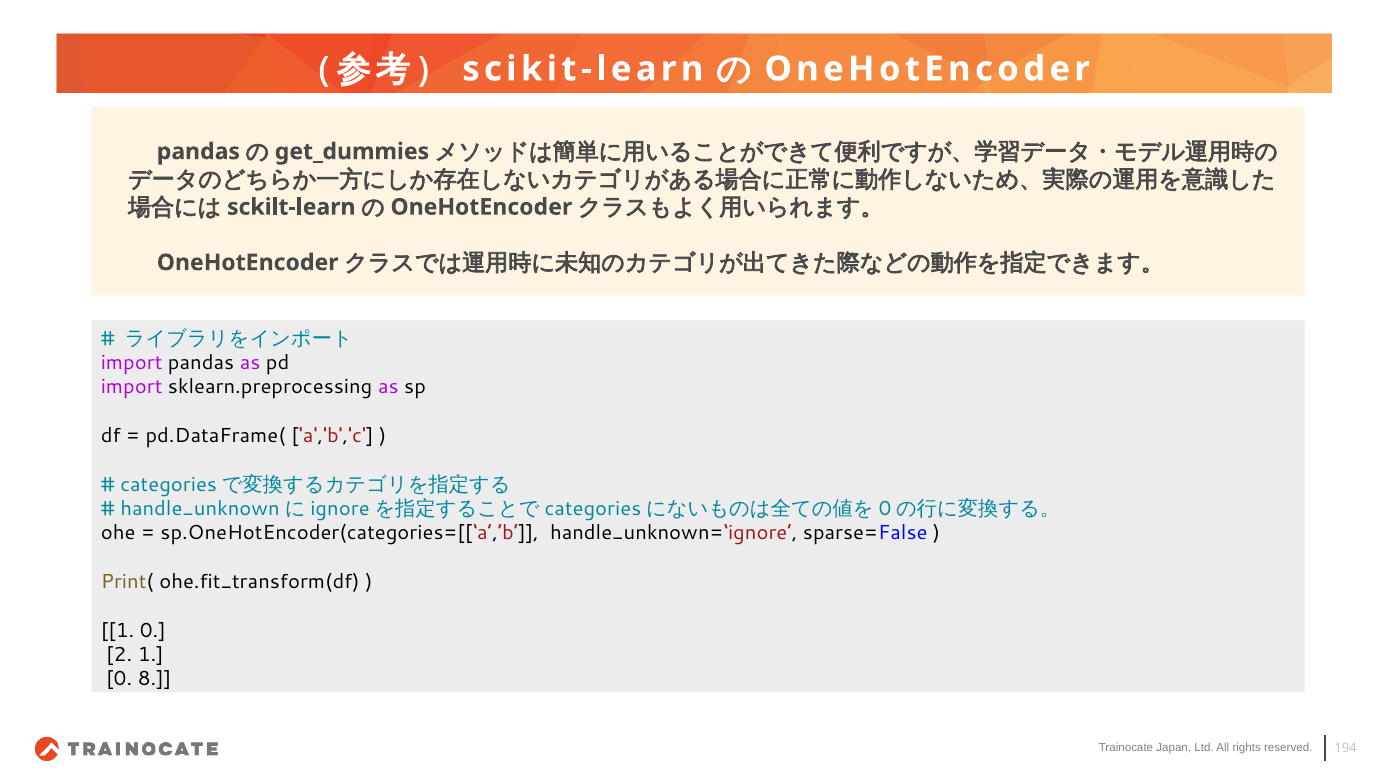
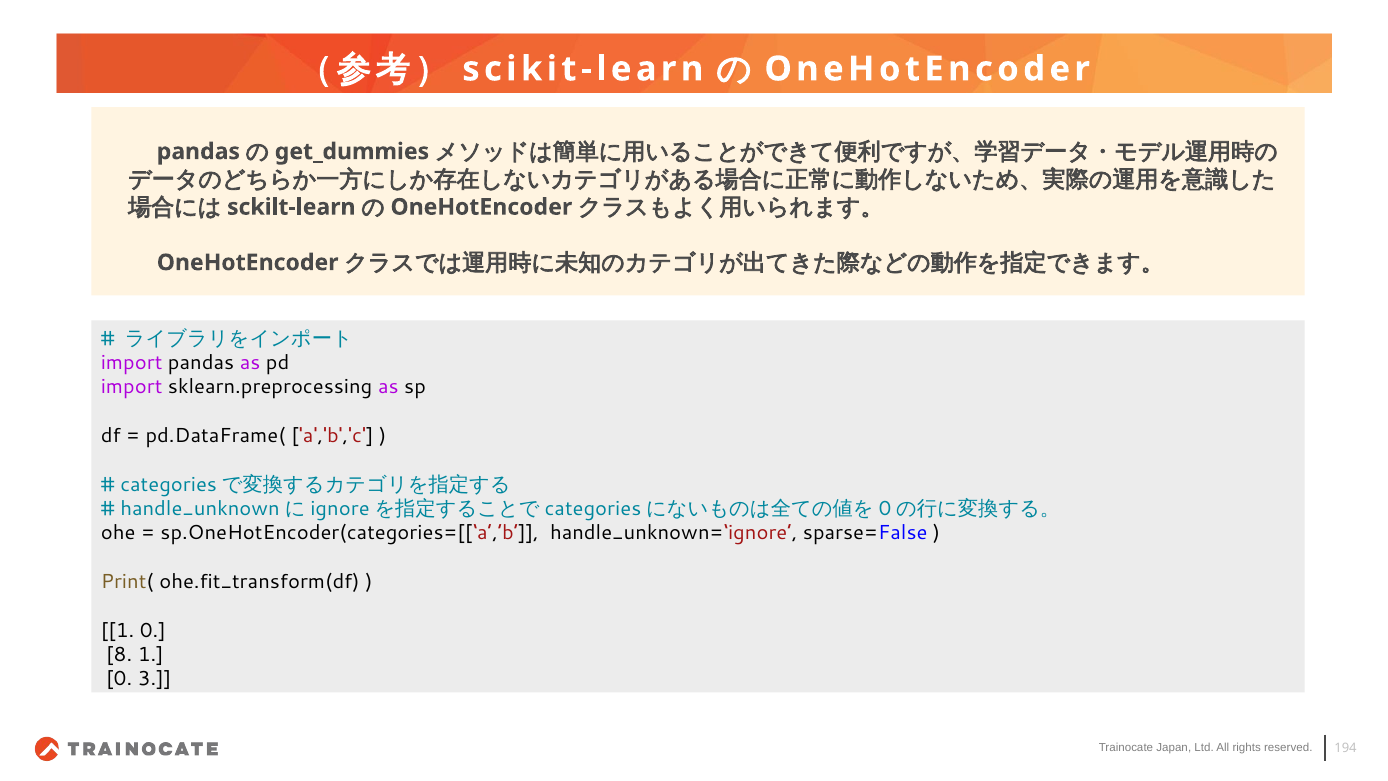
2: 2 -> 8
8: 8 -> 3
